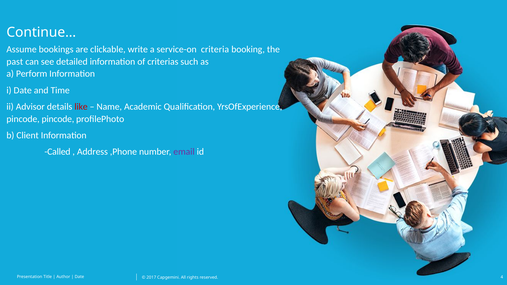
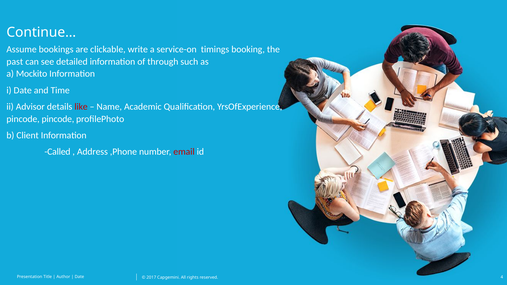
criteria: criteria -> timings
criterias: criterias -> through
Perform: Perform -> Mockito
email colour: purple -> red
